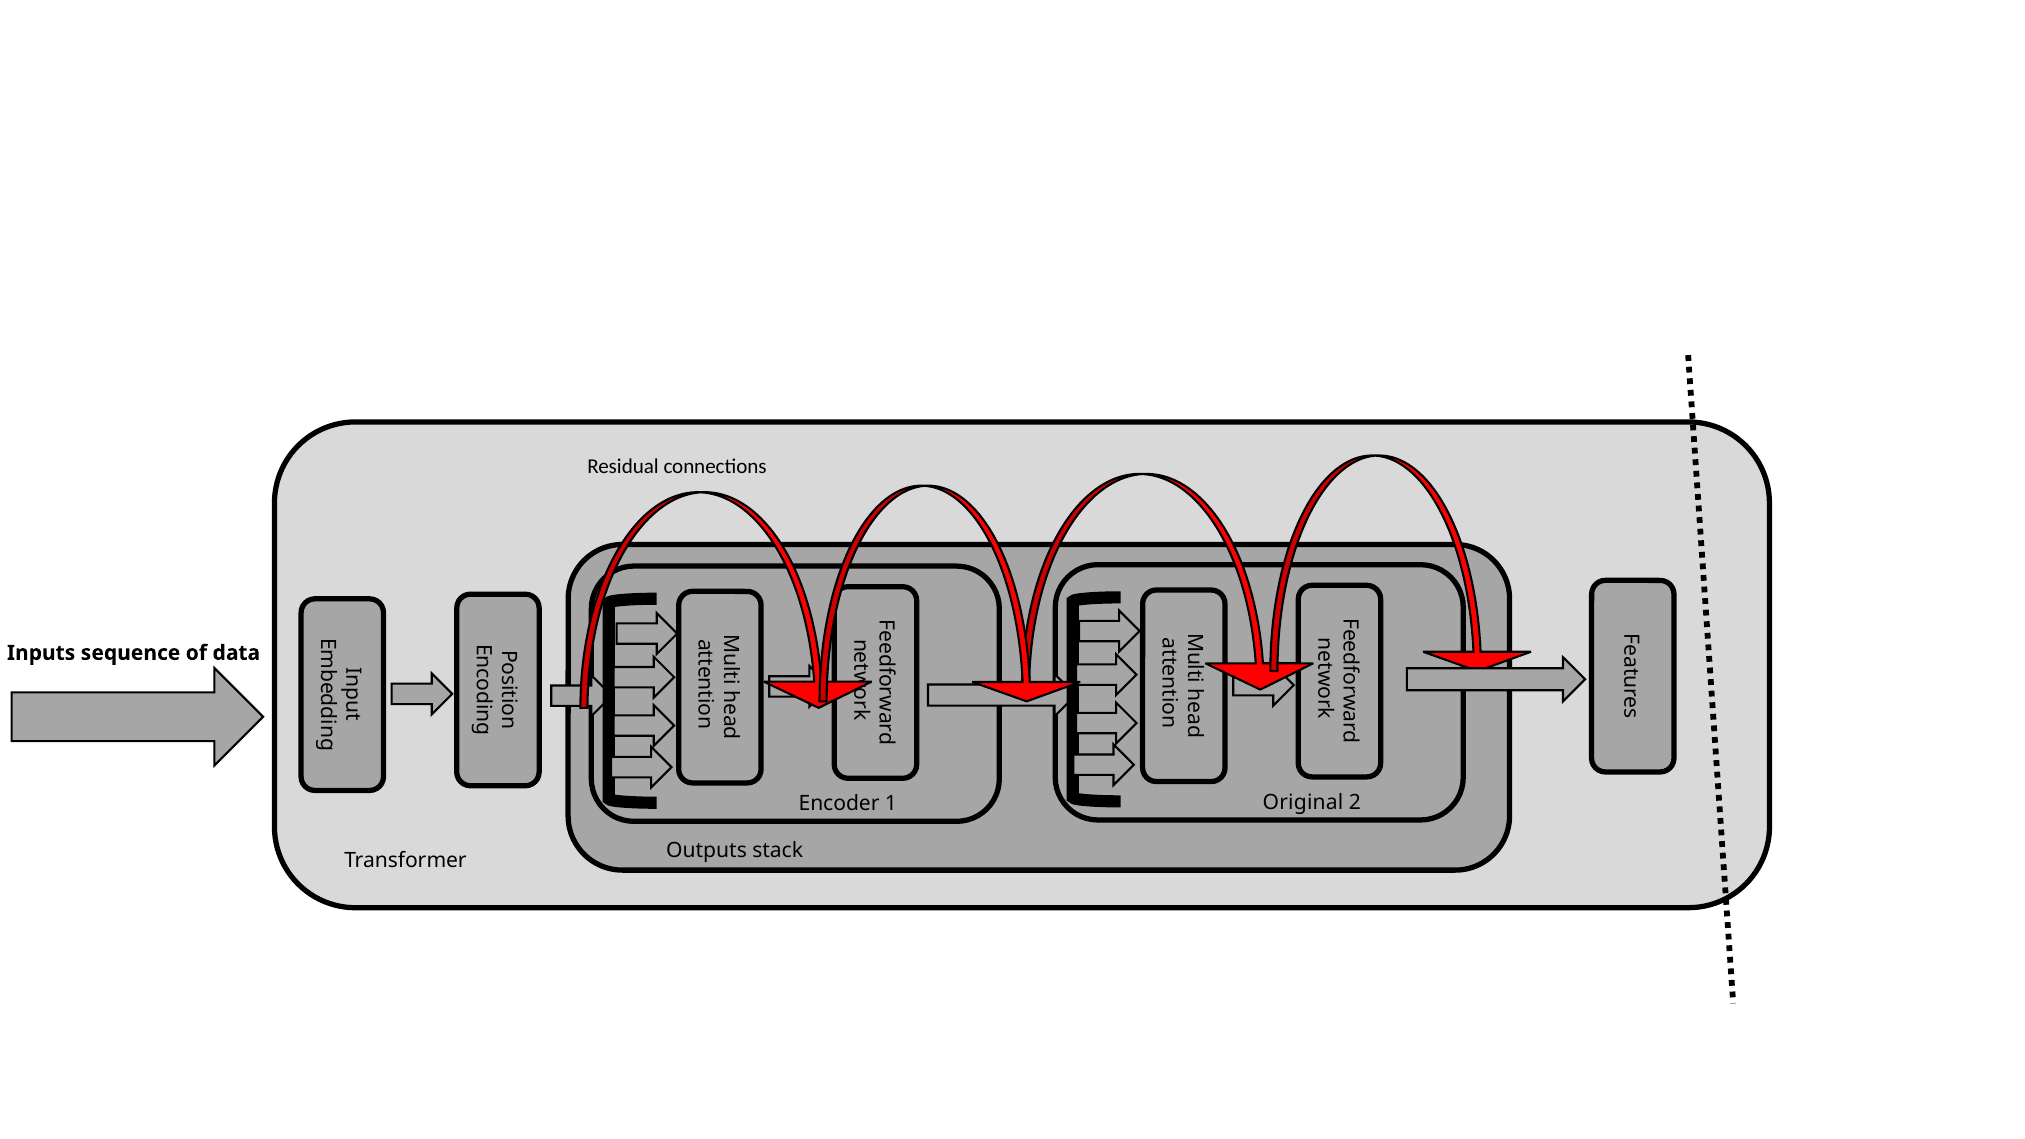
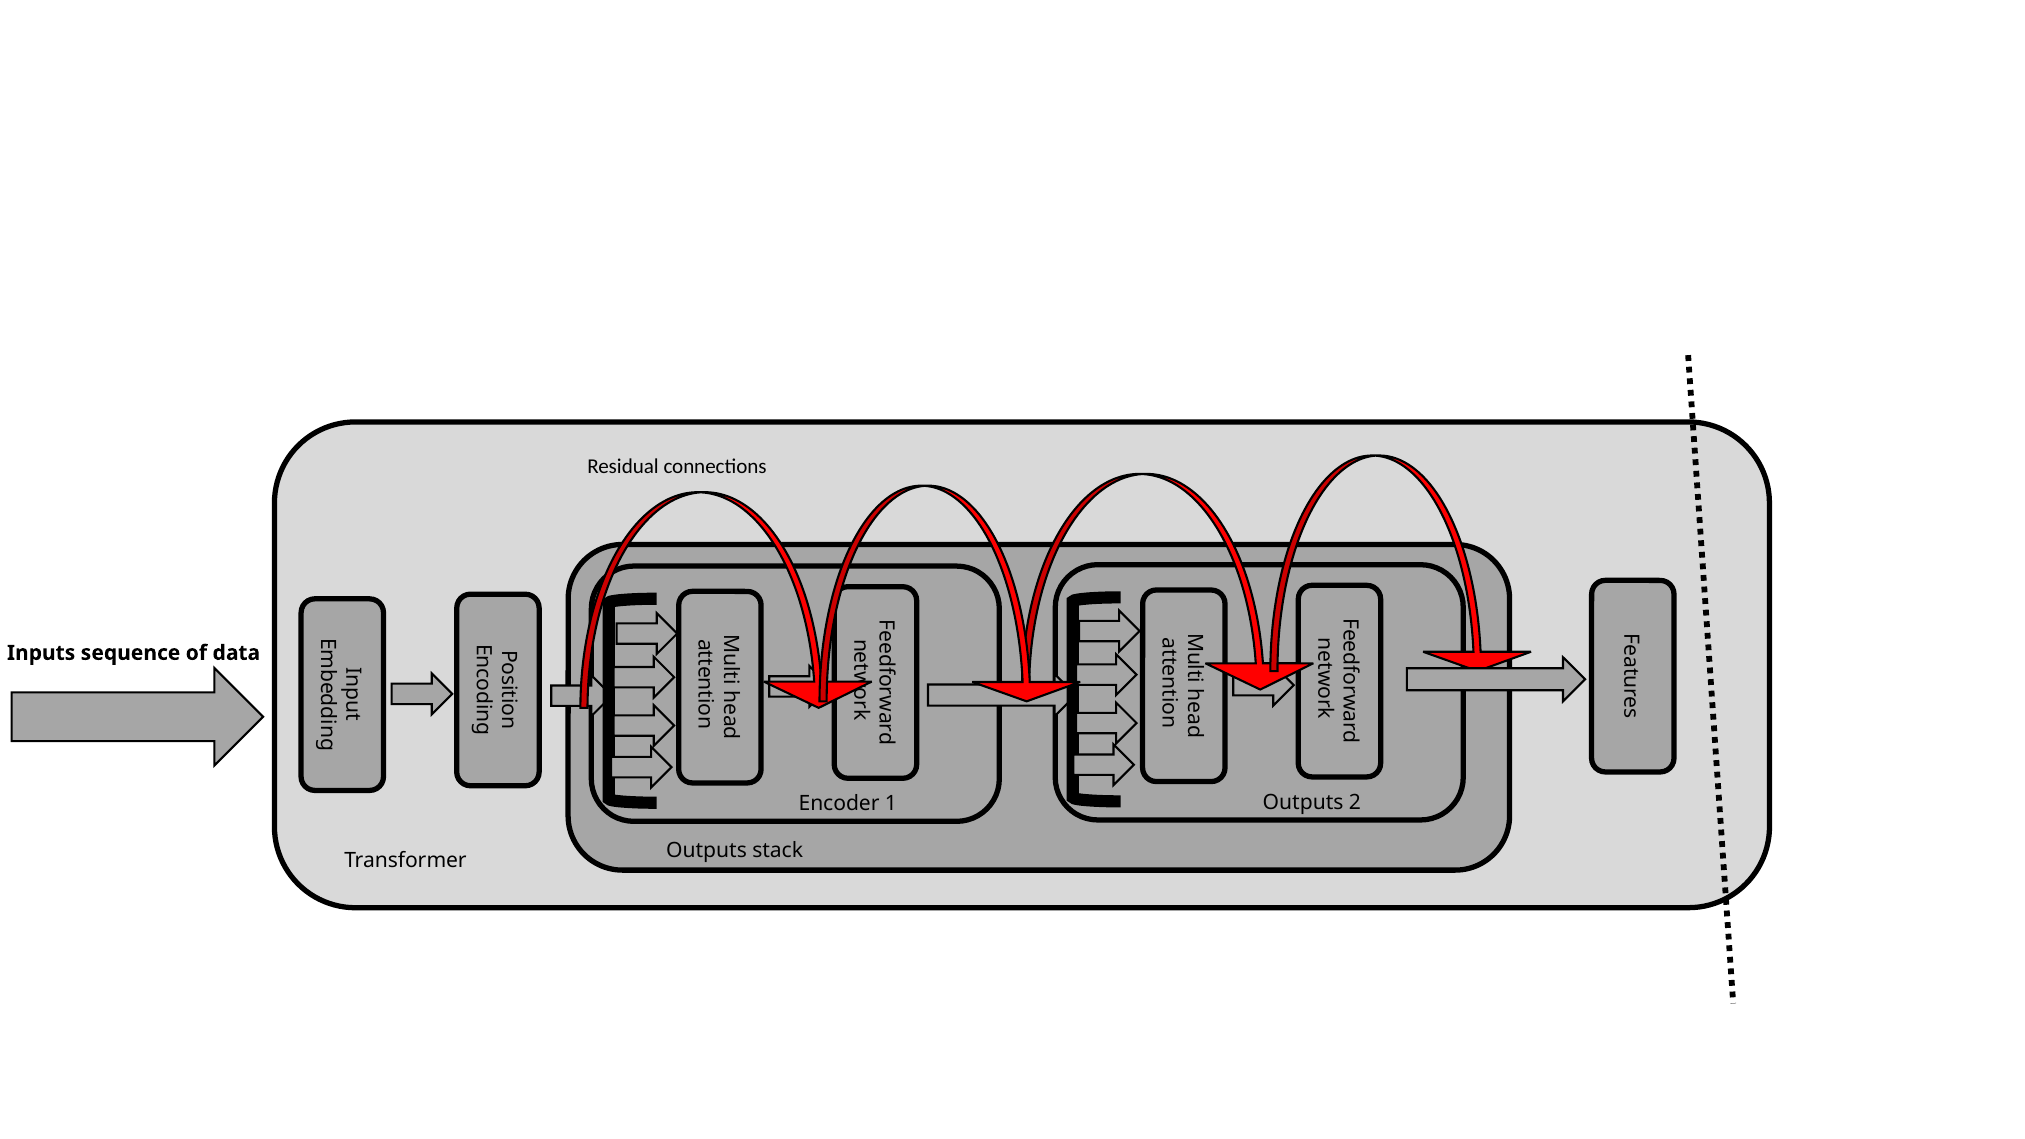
Original at (1303, 803): Original -> Outputs
